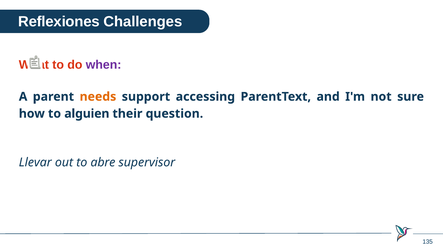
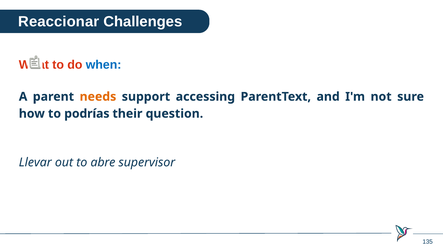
Reflexiones: Reflexiones -> Reaccionar
when colour: purple -> blue
alguien: alguien -> podrías
